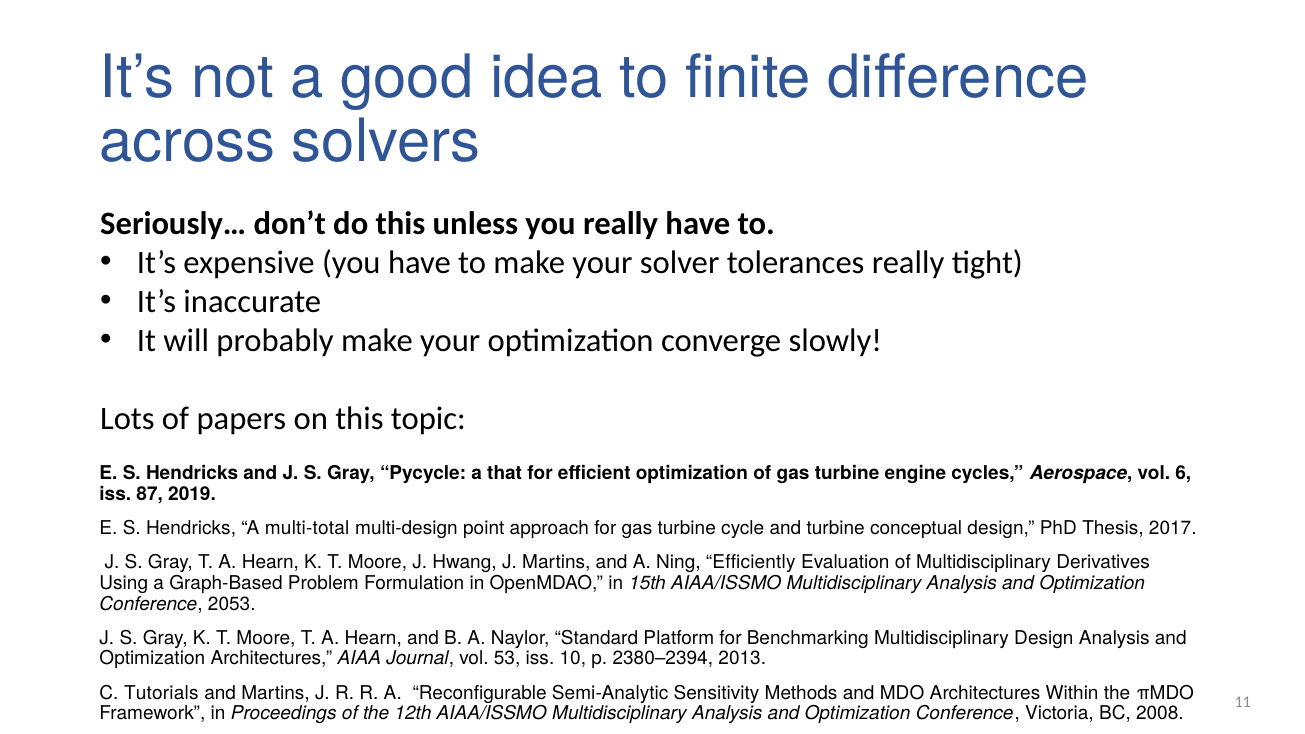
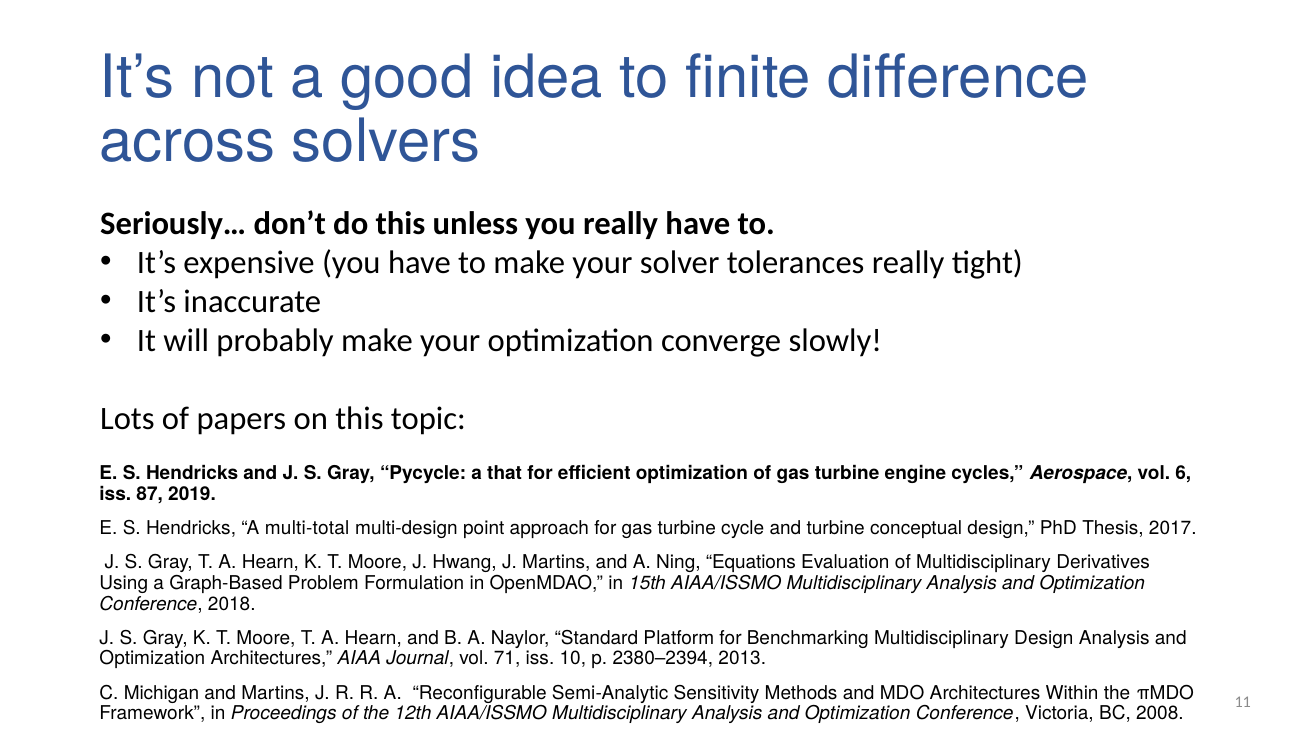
Efficiently: Efficiently -> Equations
2053: 2053 -> 2018
53: 53 -> 71
Tutorials: Tutorials -> Michigan
